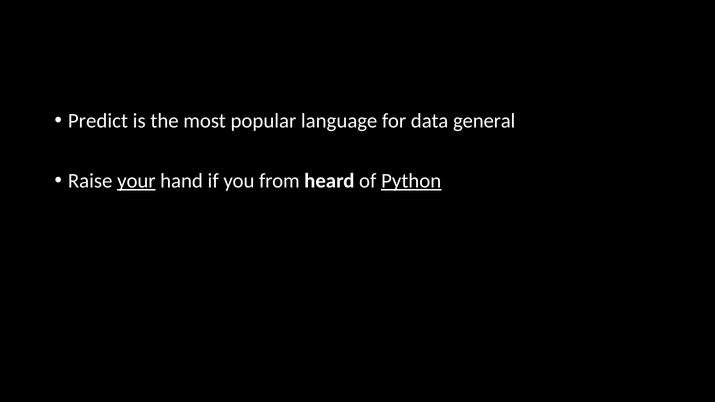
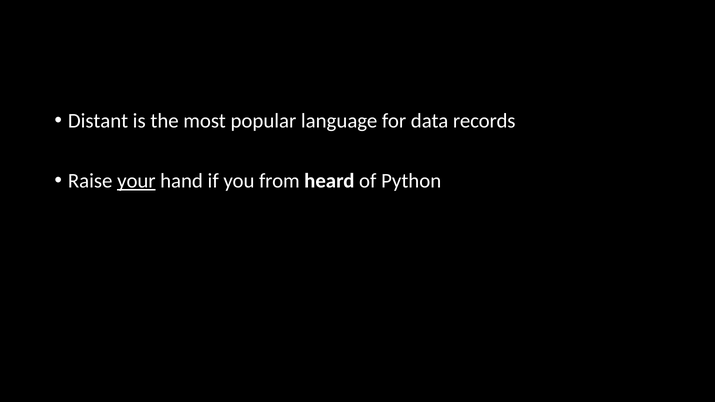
Predict: Predict -> Distant
general: general -> records
Python underline: present -> none
